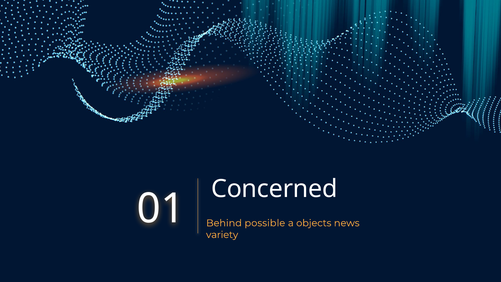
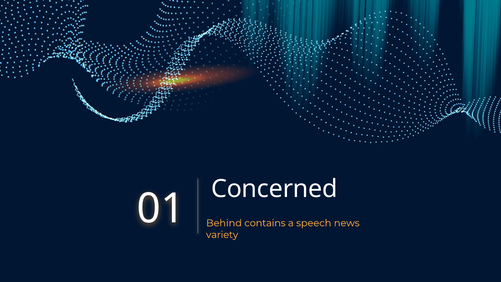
possible: possible -> contains
objects: objects -> speech
